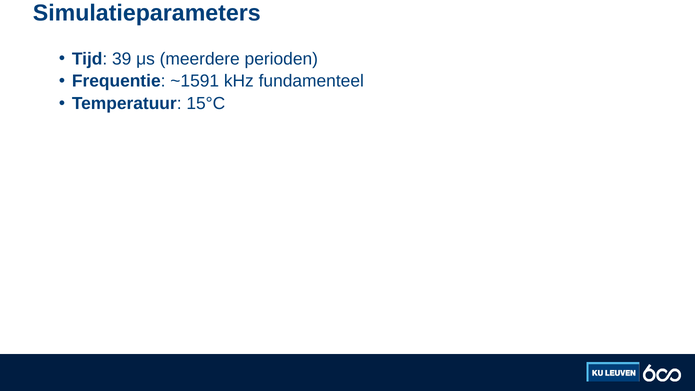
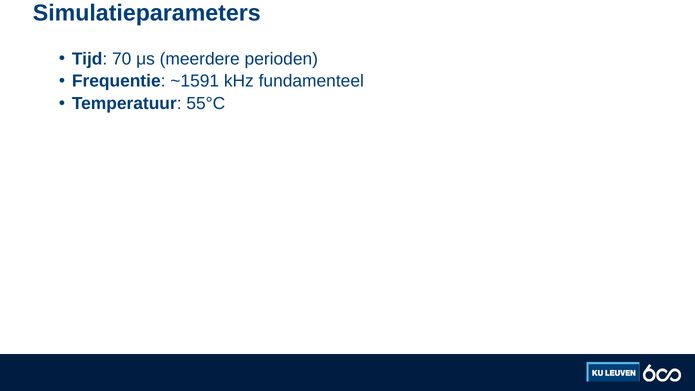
39: 39 -> 70
15°C: 15°C -> 55°C
